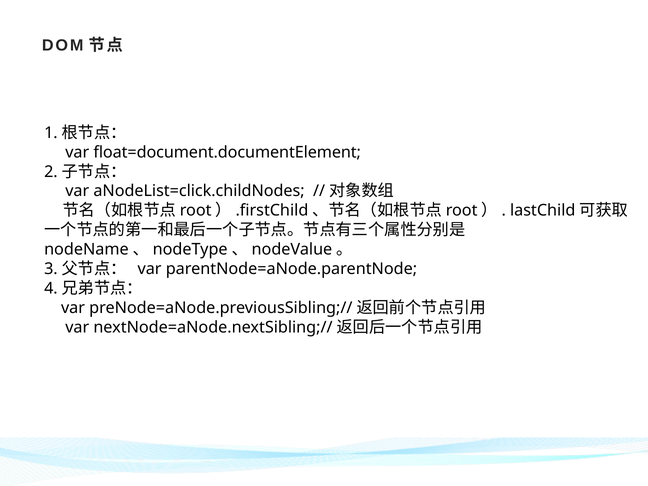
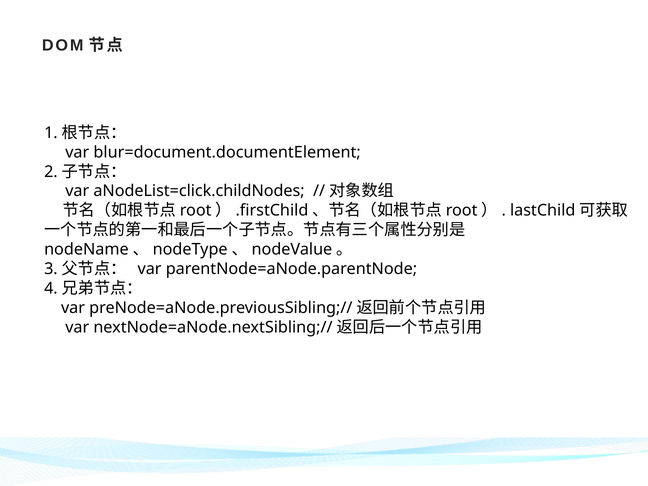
float=document.documentElement: float=document.documentElement -> blur=document.documentElement
